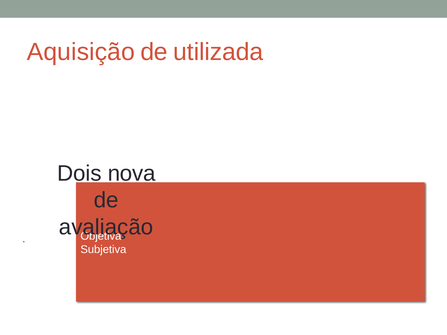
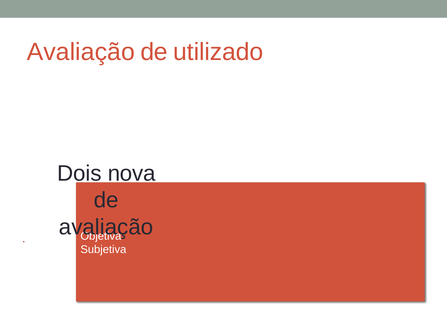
Aquisição at (81, 52): Aquisição -> Avaliação
utilizada: utilizada -> utilizado
